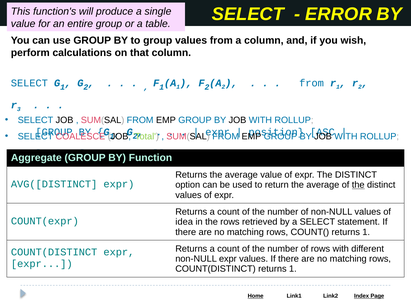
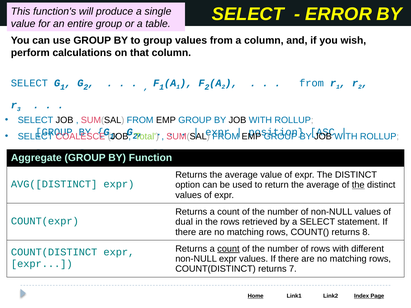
idea: idea -> dual
COUNT( returns 1: 1 -> 8
count at (228, 249) underline: none -> present
COUNT(DISTINCT returns 1: 1 -> 7
